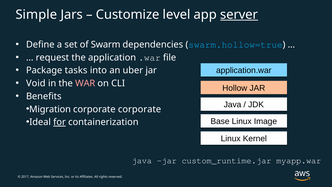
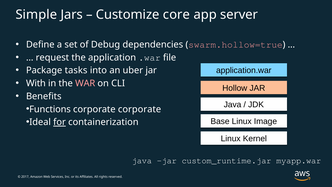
level: level -> core
server underline: present -> none
Swarm: Swarm -> Debug
swarm.hollow=true colour: light blue -> pink
Void: Void -> With
Migration: Migration -> Functions
